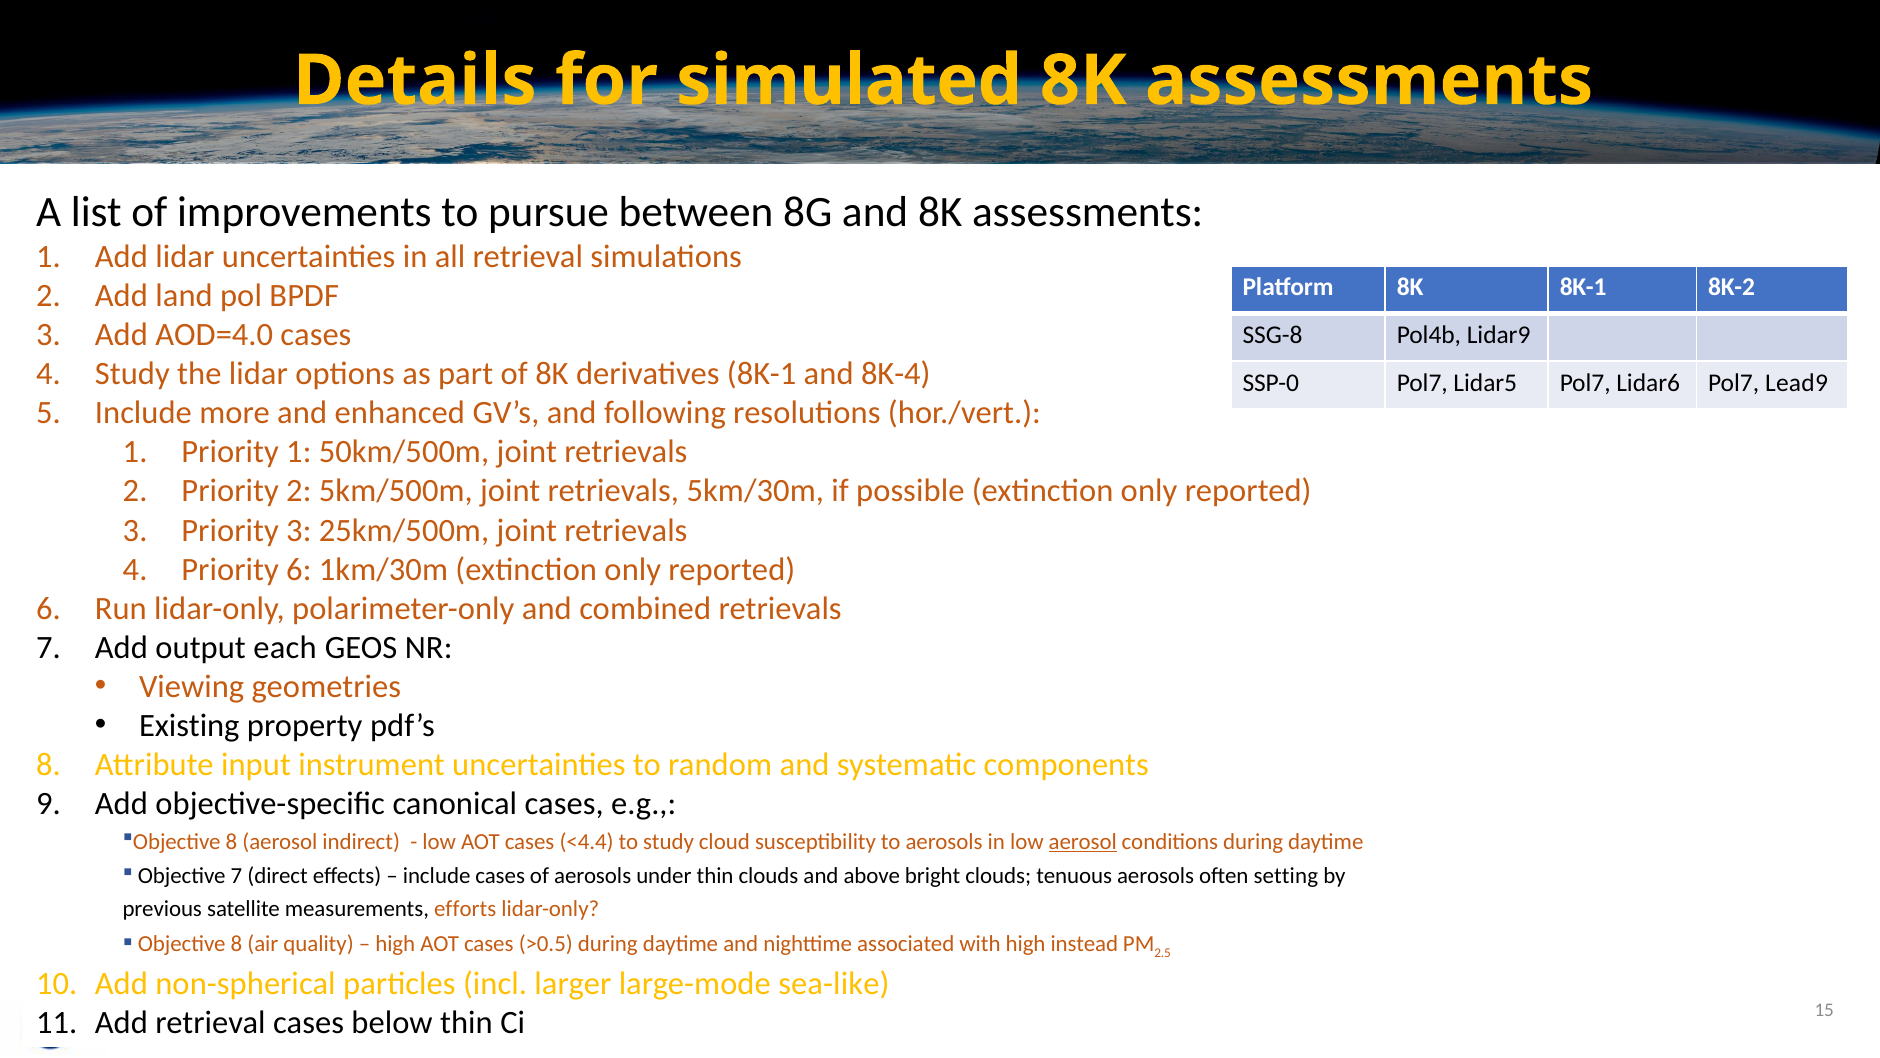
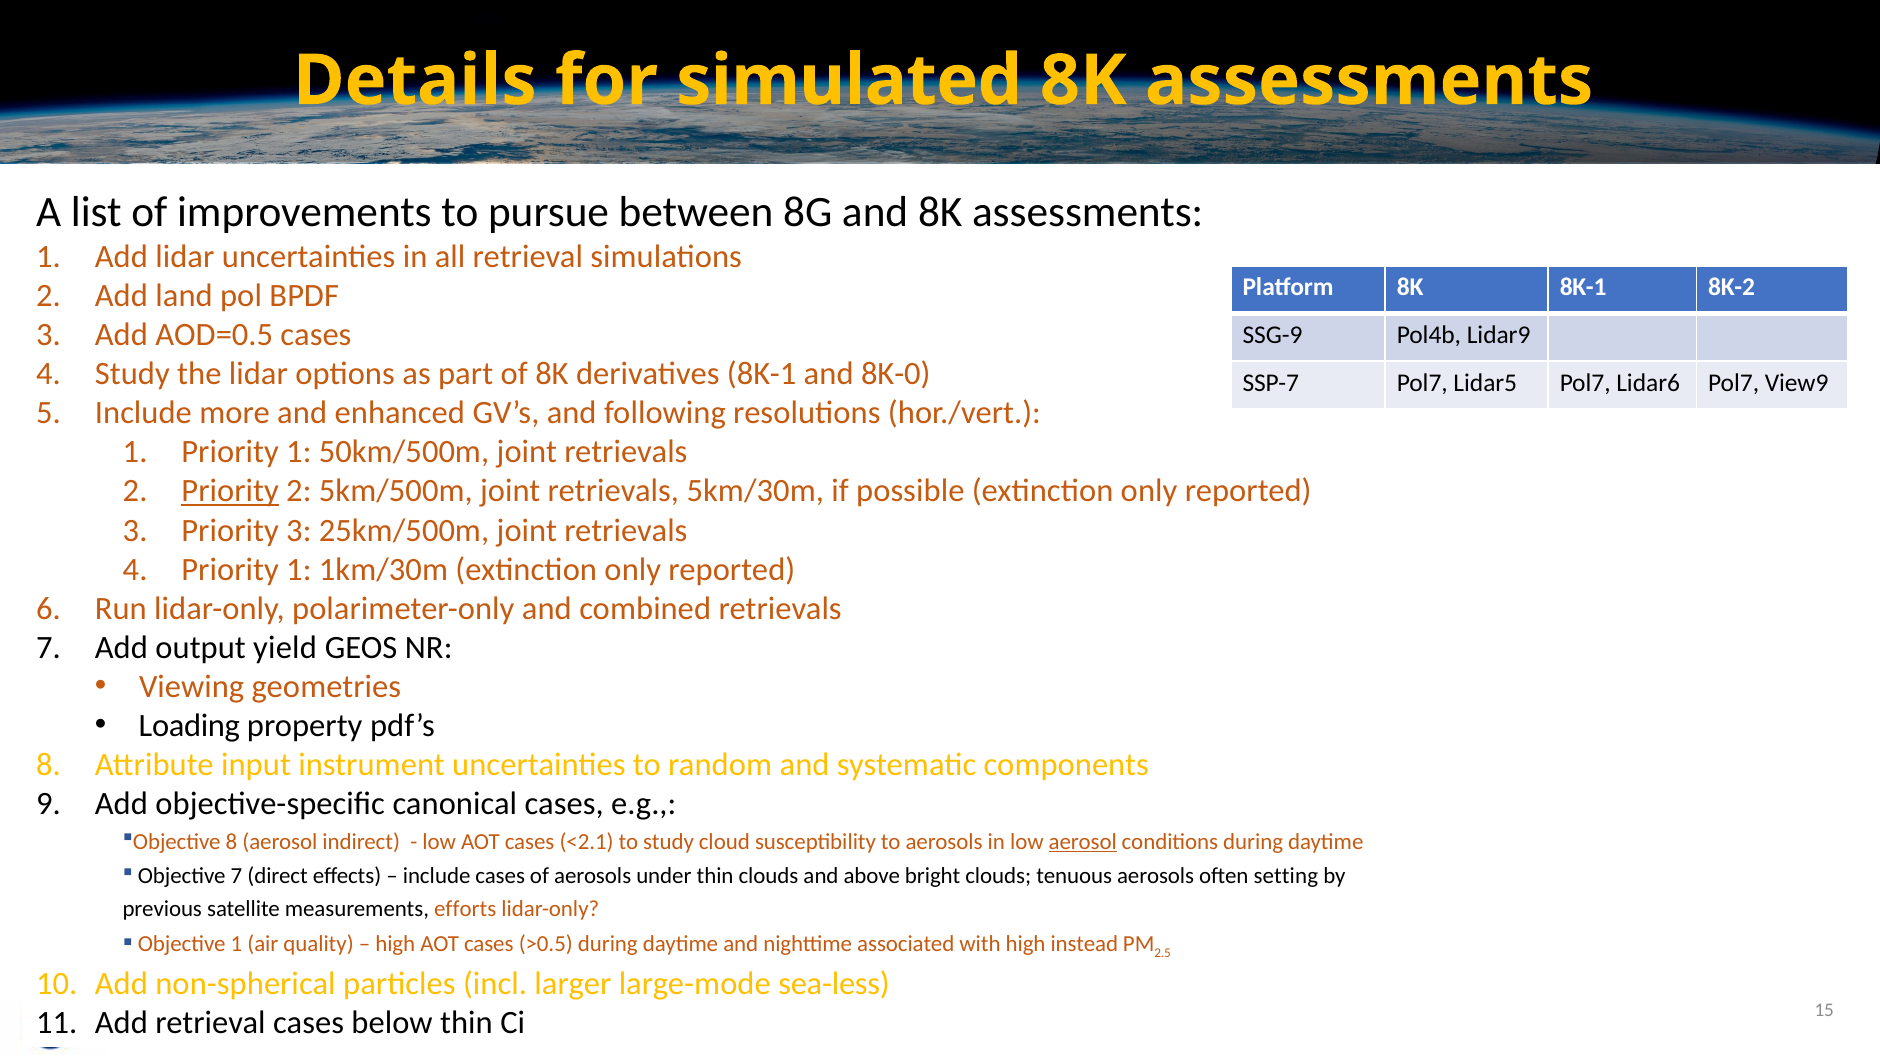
AOD=4.0: AOD=4.0 -> AOD=0.5
SSG-8: SSG-8 -> SSG-9
8K-4: 8K-4 -> 8K-0
SSP-0: SSP-0 -> SSP-7
Lead9: Lead9 -> View9
Priority at (230, 491) underline: none -> present
4 Priority 6: 6 -> 1
each: each -> yield
Existing: Existing -> Loading
<4.4: <4.4 -> <2.1
Objective 8: 8 -> 1
sea-like: sea-like -> sea-less
